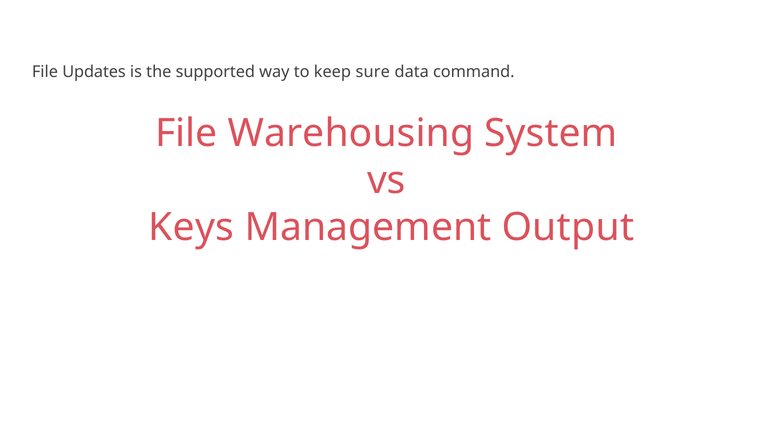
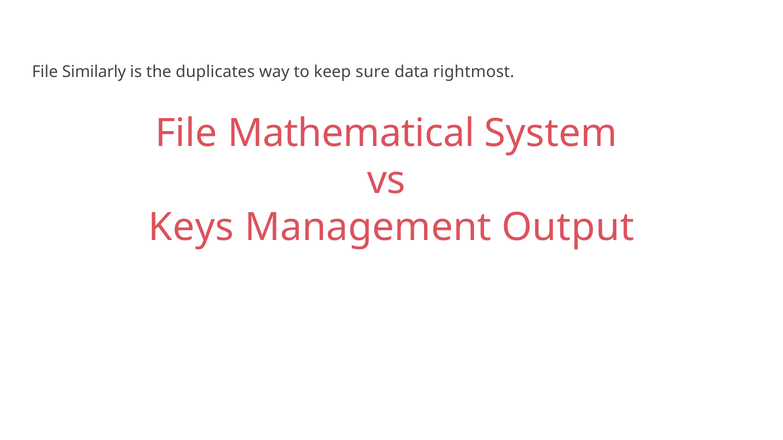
Updates: Updates -> Similarly
supported: supported -> duplicates
command: command -> rightmost
Warehousing: Warehousing -> Mathematical
